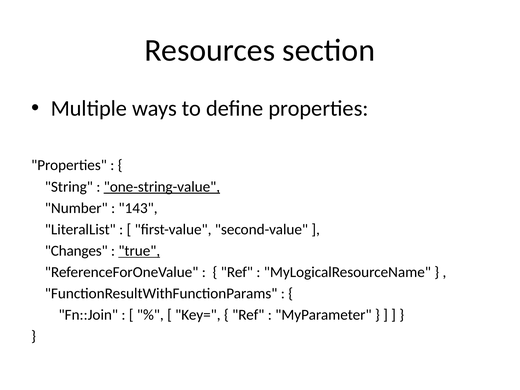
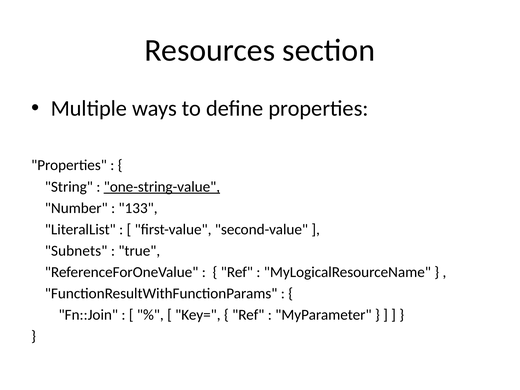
143: 143 -> 133
Changes: Changes -> Subnets
true underline: present -> none
